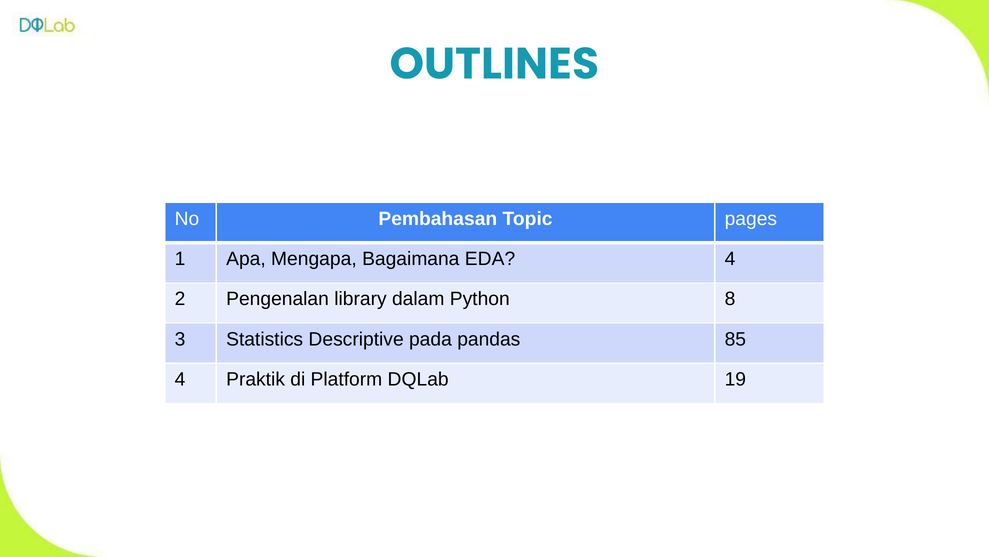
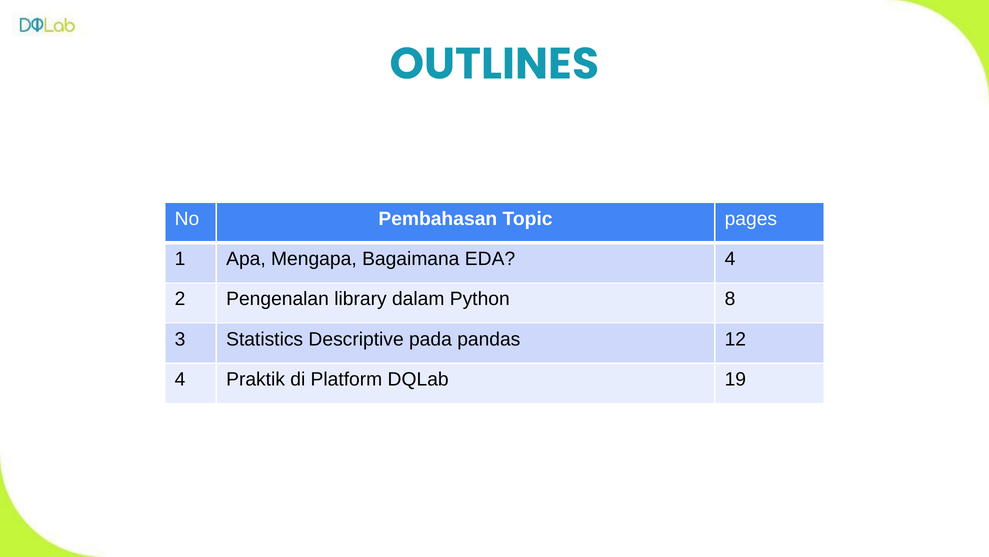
85: 85 -> 12
